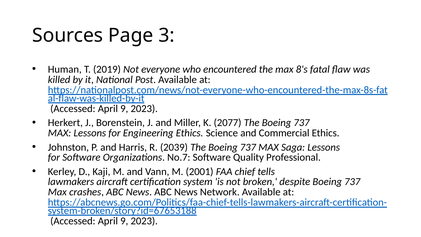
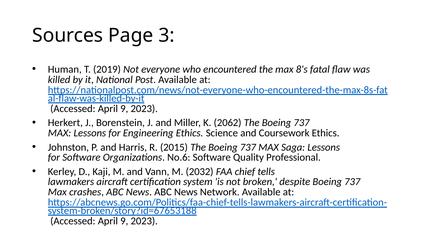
2077: 2077 -> 2062
Commercial: Commercial -> Coursework
2039: 2039 -> 2015
No.7: No.7 -> No.6
2001: 2001 -> 2032
